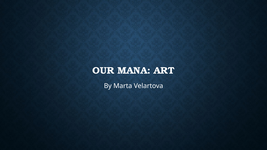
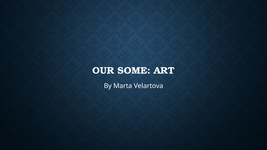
MANA: MANA -> SOME
